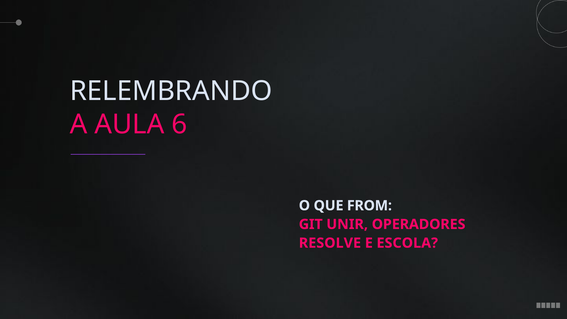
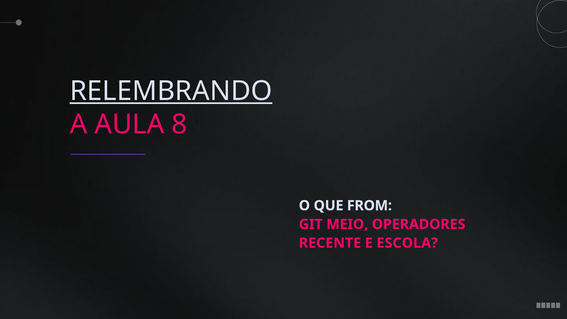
RELEMBRANDO underline: none -> present
6: 6 -> 8
UNIR: UNIR -> MEIO
RESOLVE: RESOLVE -> RECENTE
